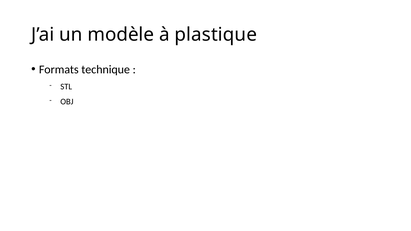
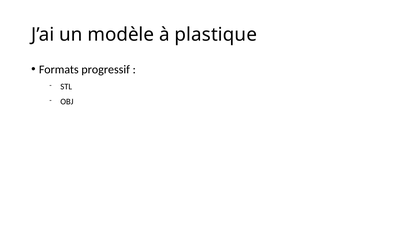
technique: technique -> progressif
